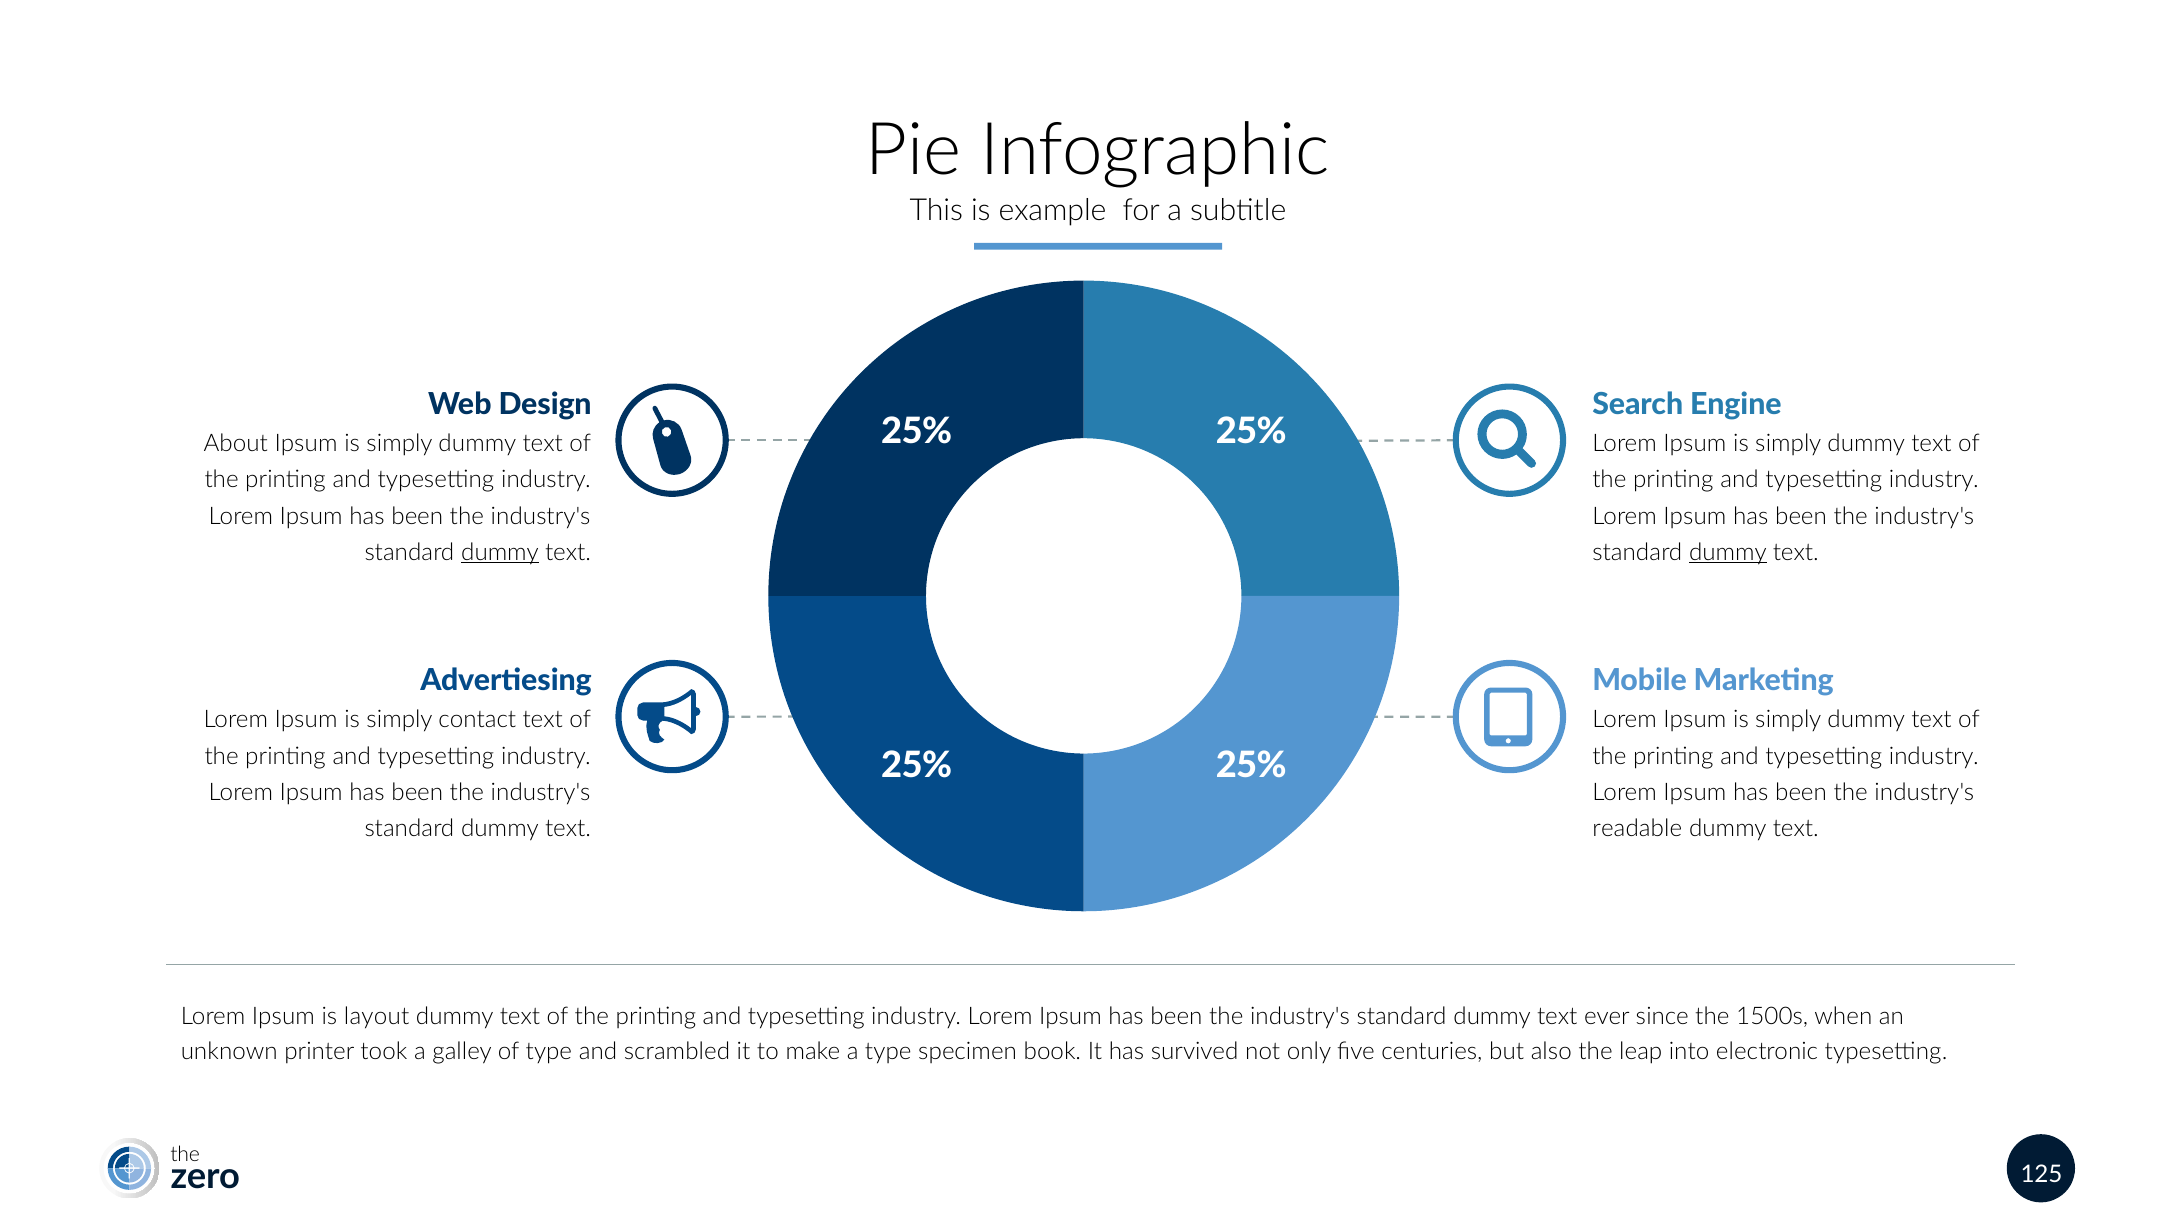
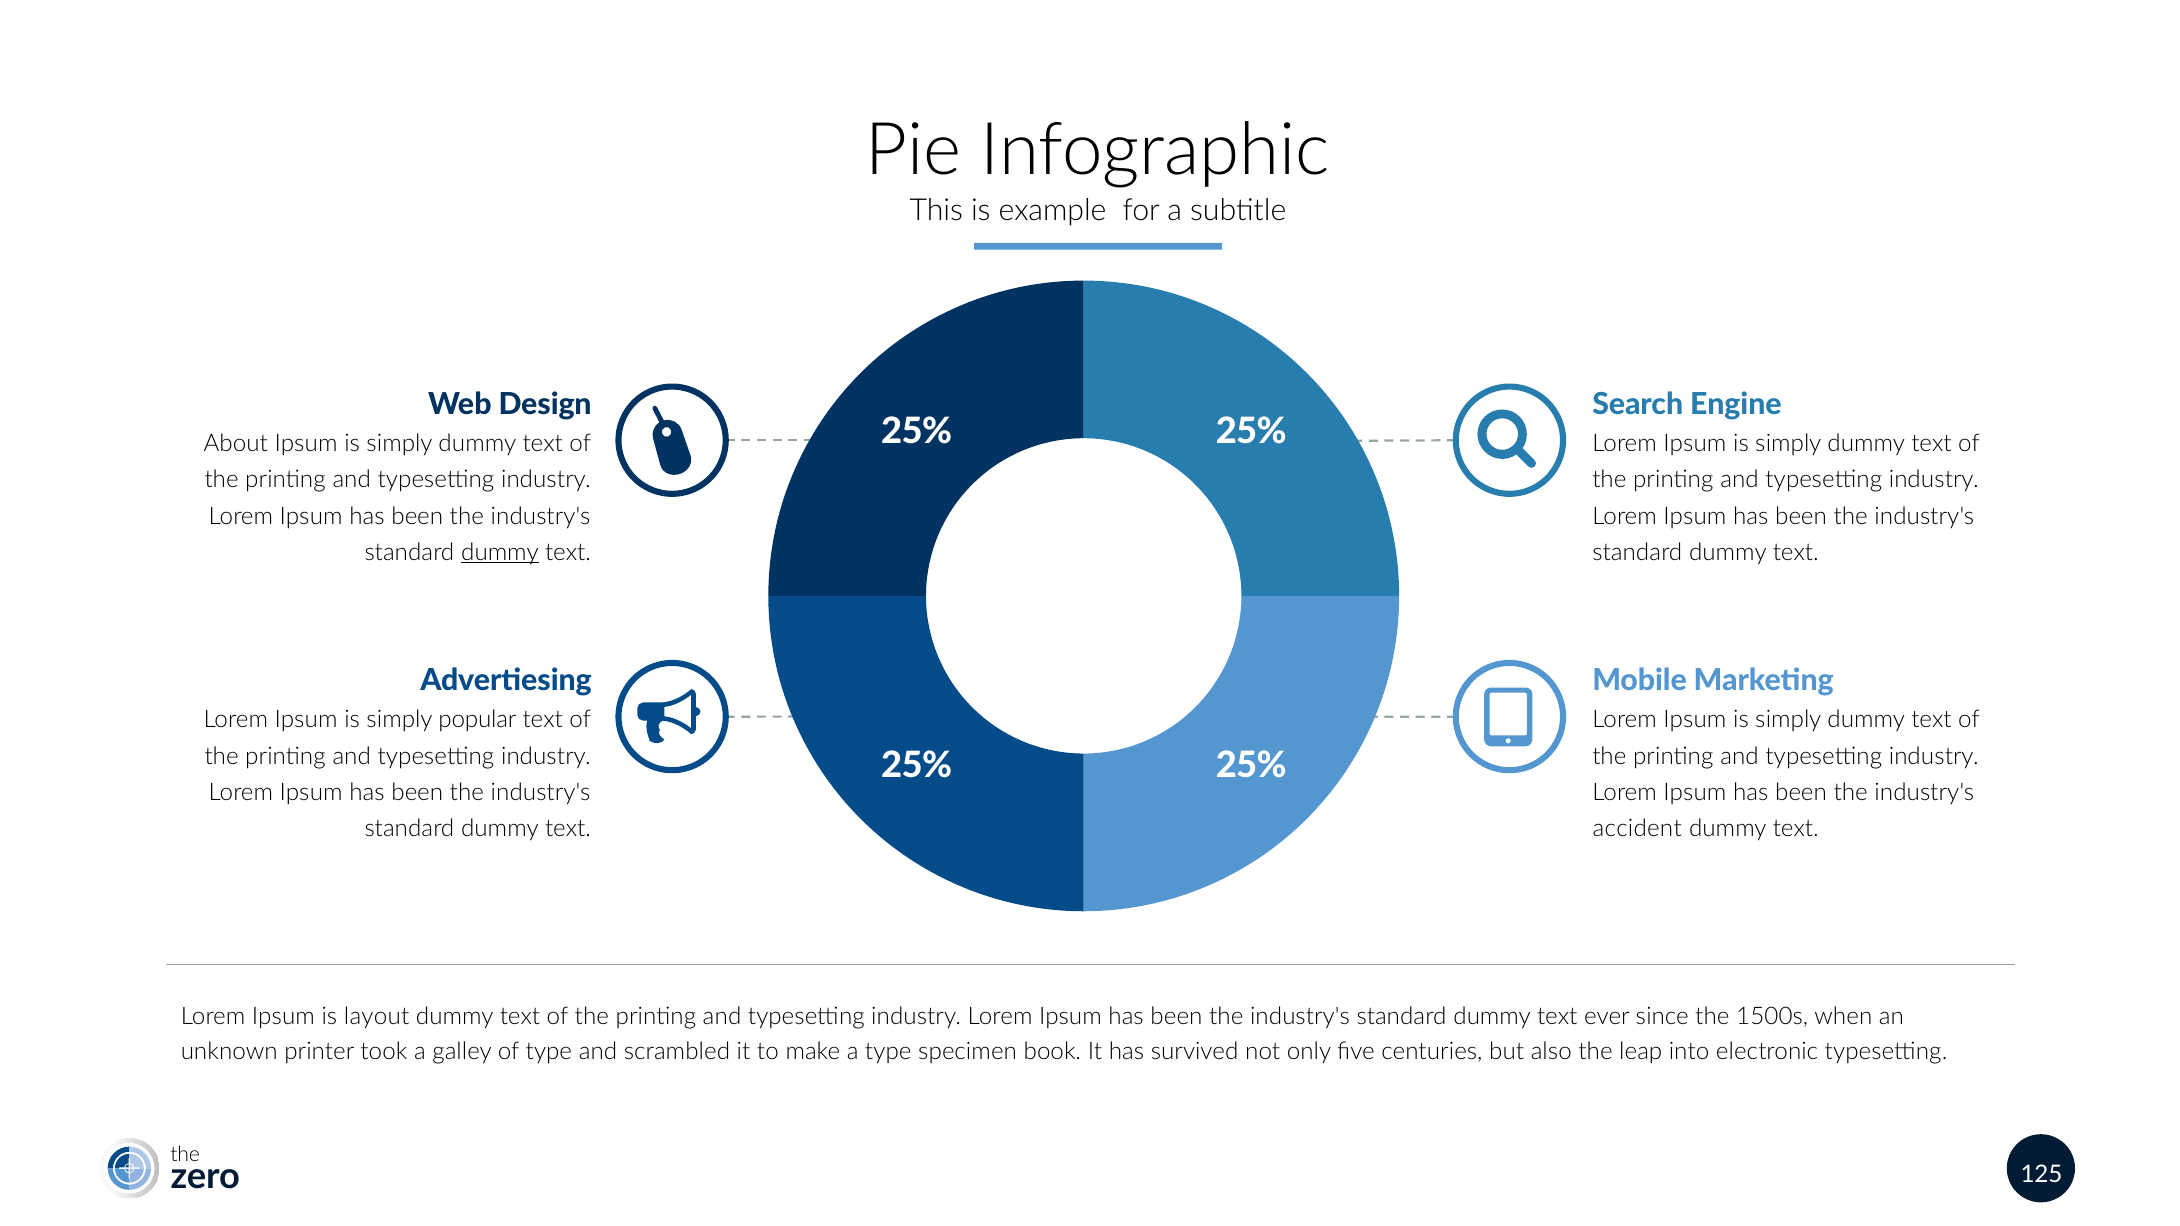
dummy at (1728, 552) underline: present -> none
contact: contact -> popular
readable: readable -> accident
